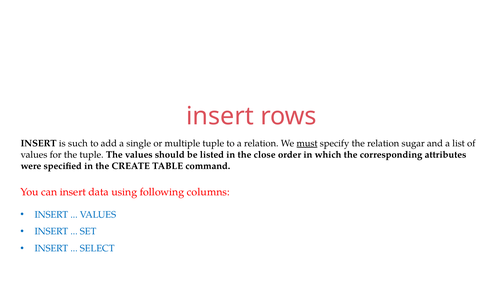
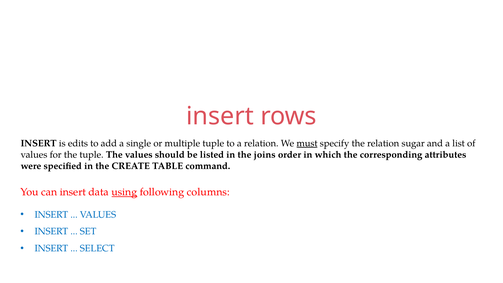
such: such -> edits
close: close -> joins
using underline: none -> present
